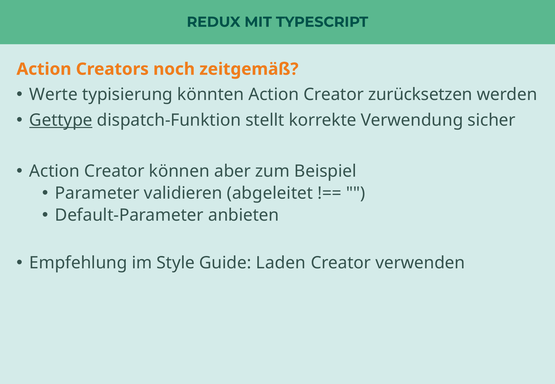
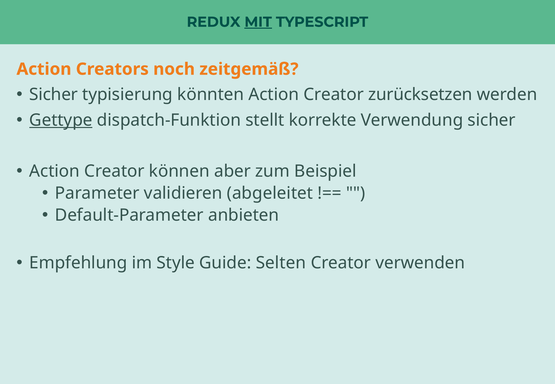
MIT underline: none -> present
Werte at (54, 95): Werte -> Sicher
Laden: Laden -> Selten
